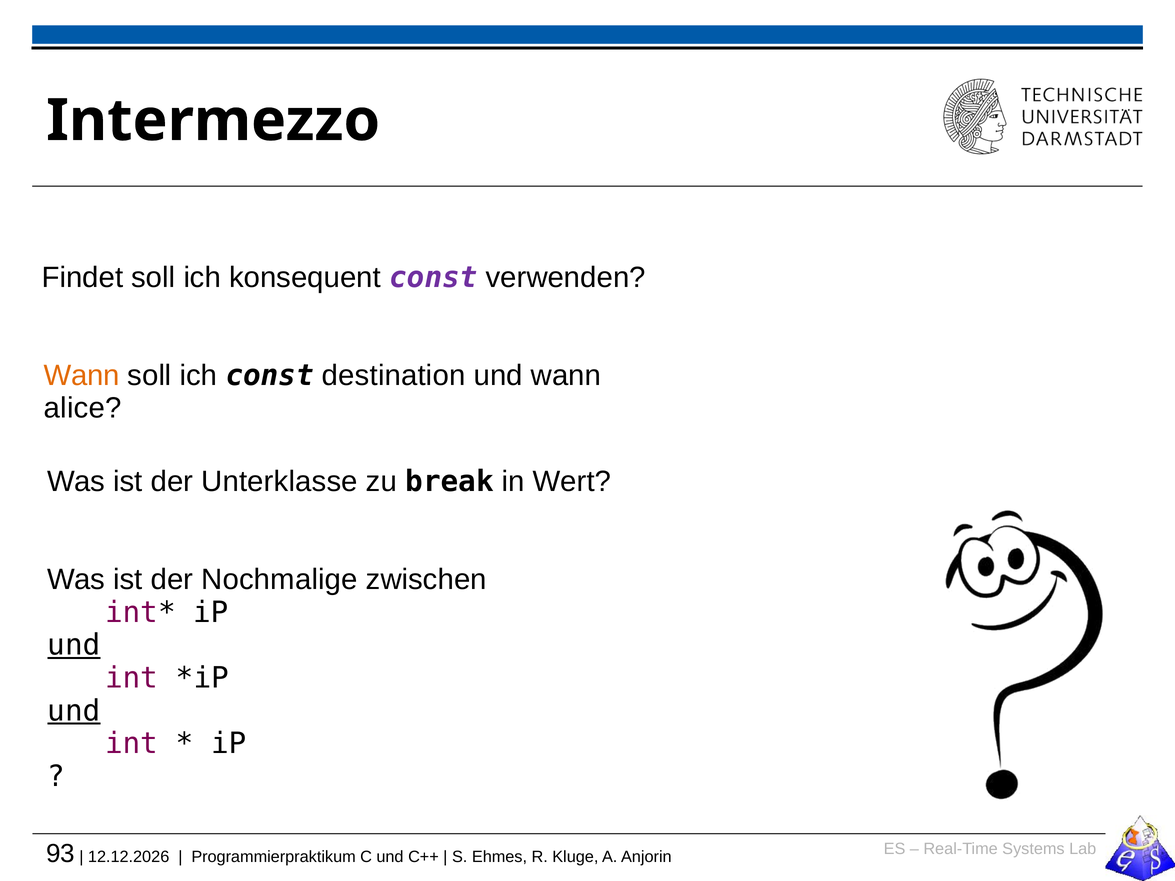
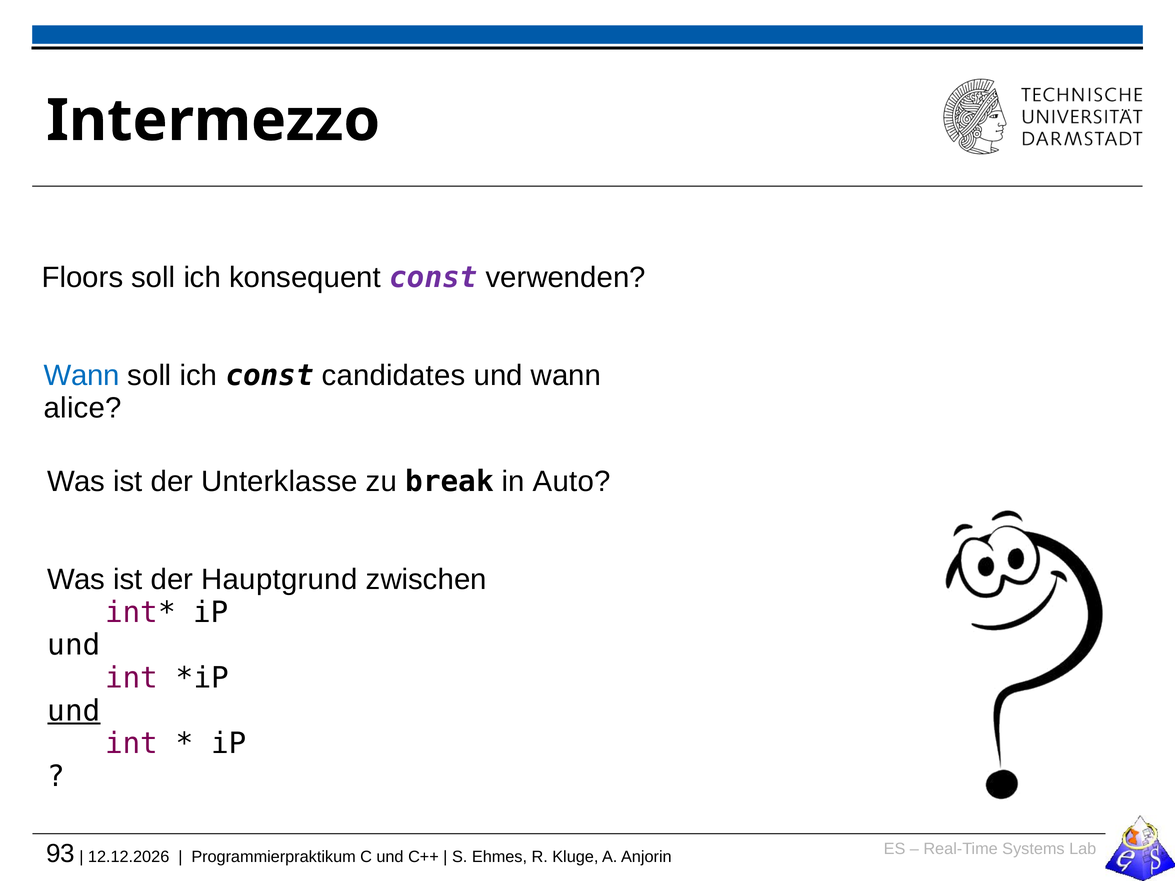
Findet: Findet -> Floors
Wann at (82, 376) colour: orange -> blue
destination: destination -> candidates
Wert: Wert -> Auto
Nochmalige: Nochmalige -> Hauptgrund
und at (74, 645) underline: present -> none
